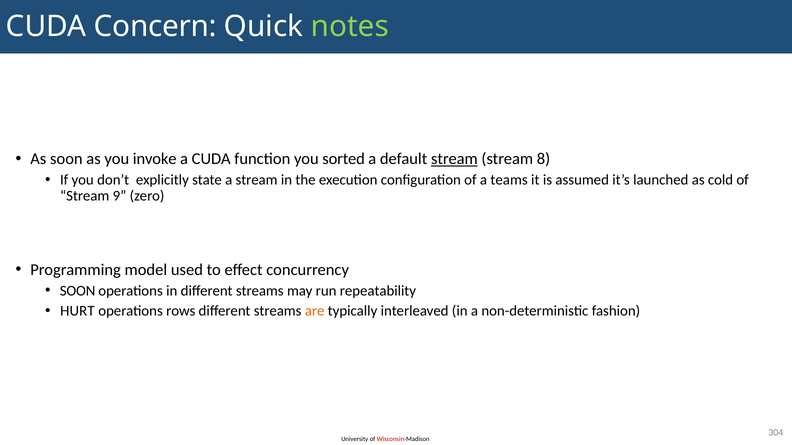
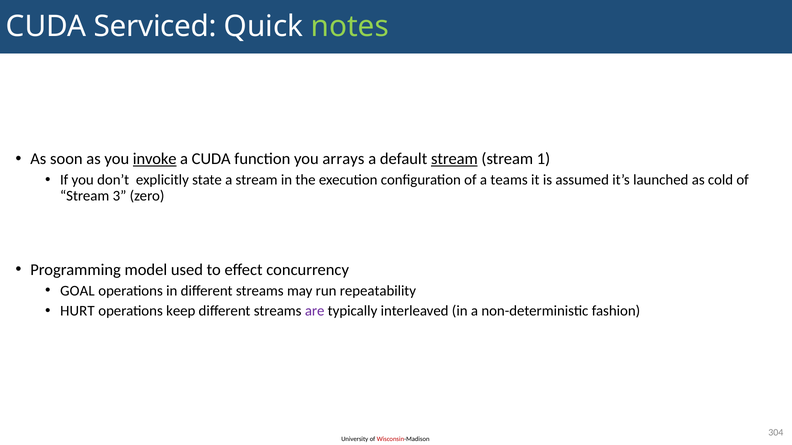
Concern: Concern -> Serviced
invoke underline: none -> present
sorted: sorted -> arrays
8: 8 -> 1
9: 9 -> 3
SOON at (78, 291): SOON -> GOAL
rows: rows -> keep
are colour: orange -> purple
